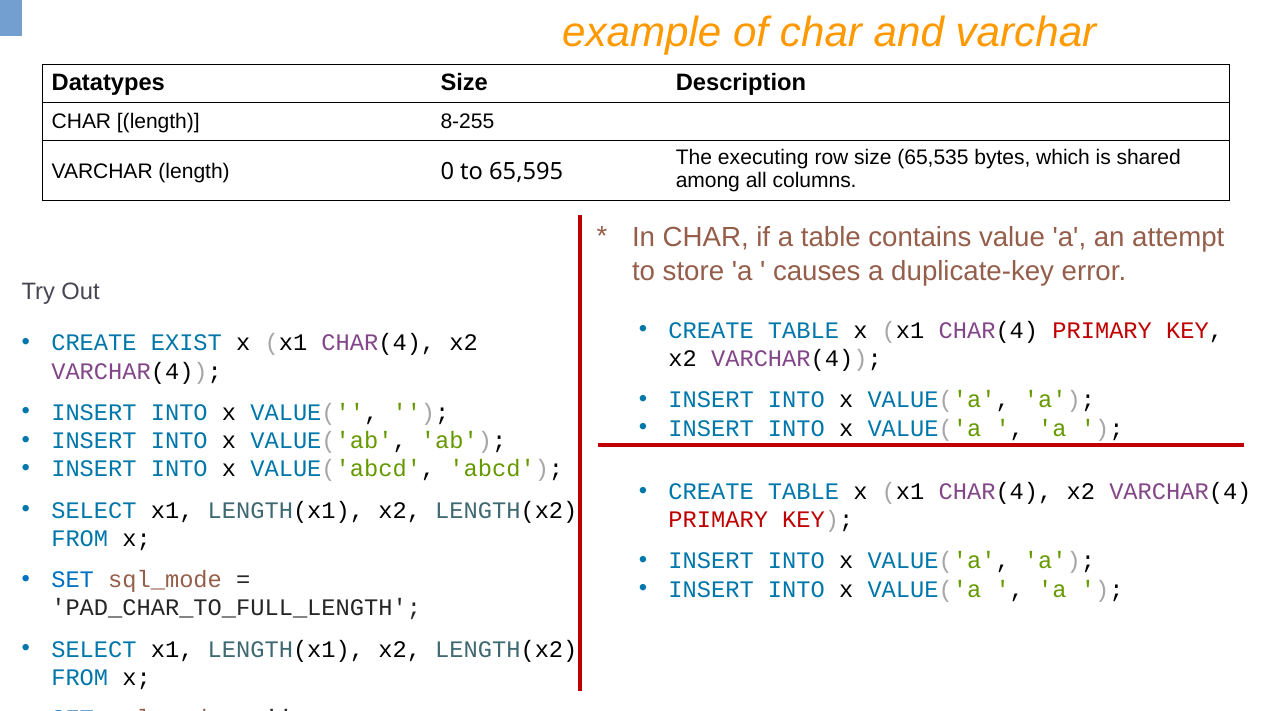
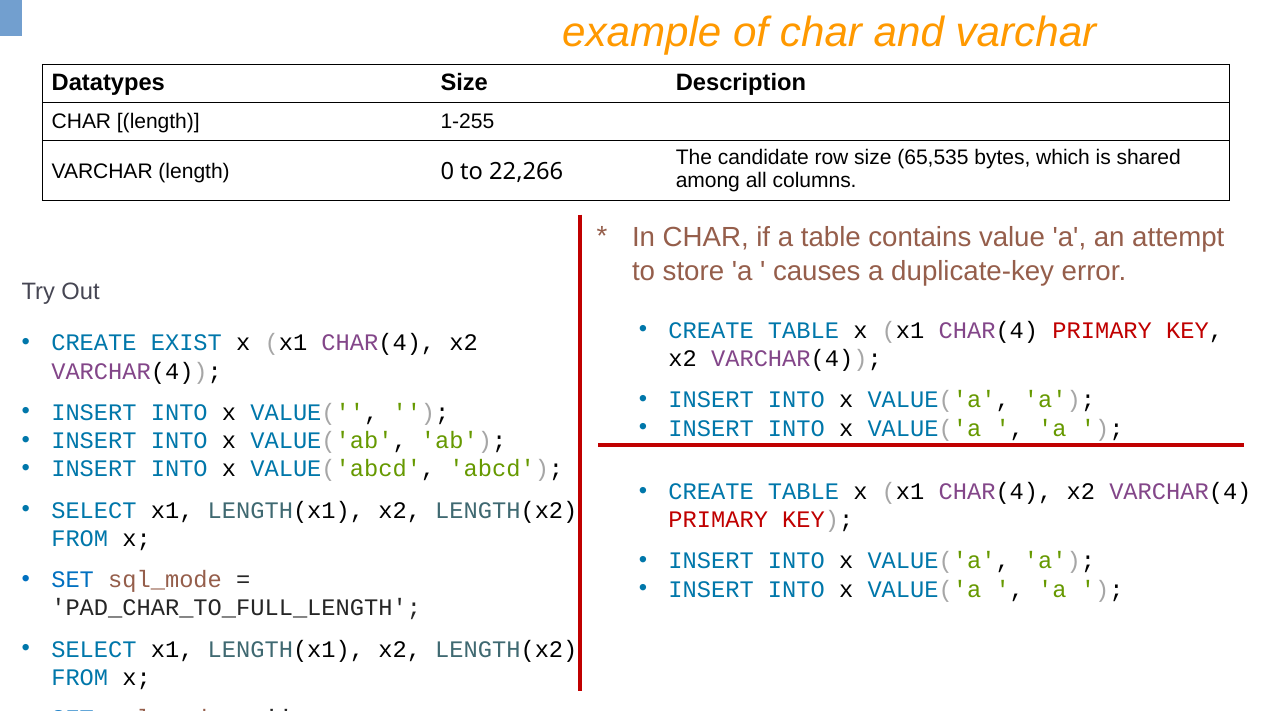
8-255: 8-255 -> 1-255
executing: executing -> candidate
65,595: 65,595 -> 22,266
